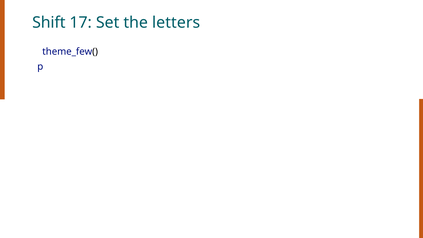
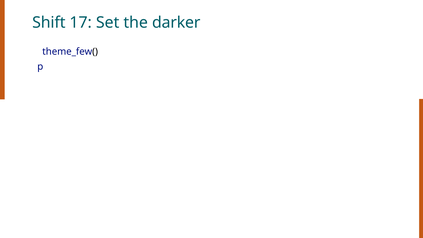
letters: letters -> darker
